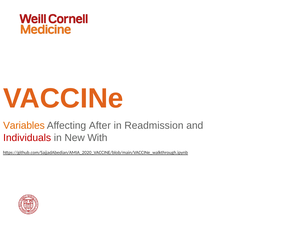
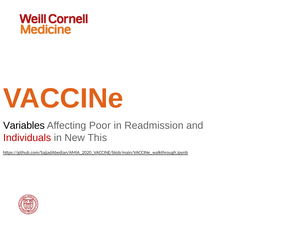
Variables colour: orange -> black
After: After -> Poor
With: With -> This
